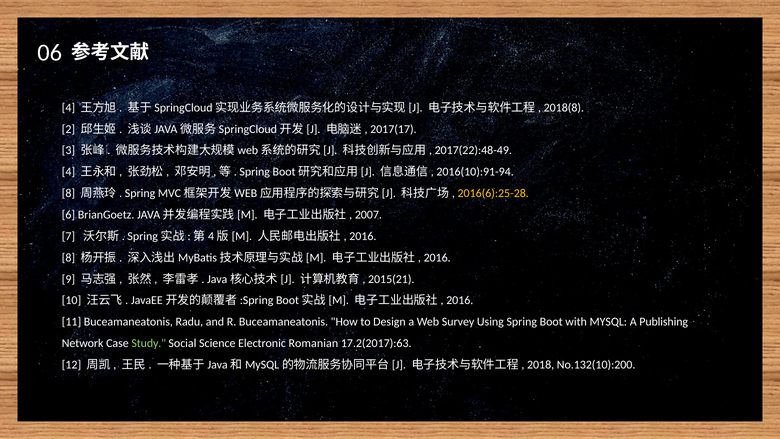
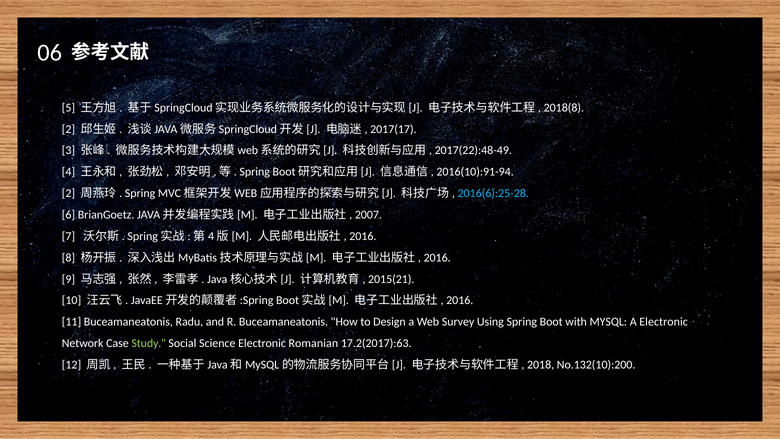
4 at (68, 108): 4 -> 5
8 at (68, 193): 8 -> 2
2016(6):25-28 colour: yellow -> light blue
A Publishing: Publishing -> Electronic
